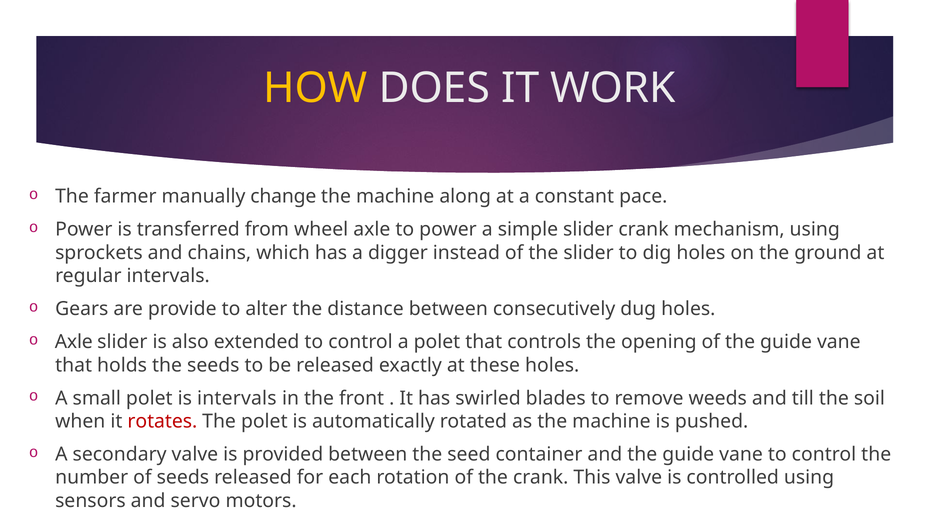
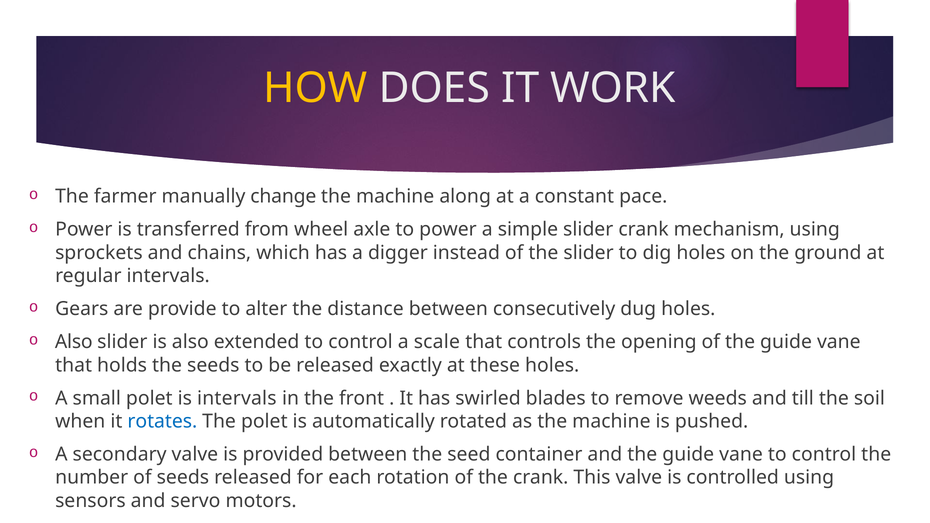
Axle at (74, 342): Axle -> Also
a polet: polet -> scale
rotates colour: red -> blue
